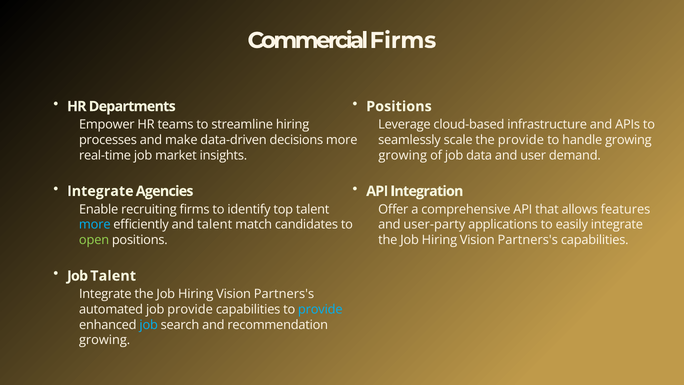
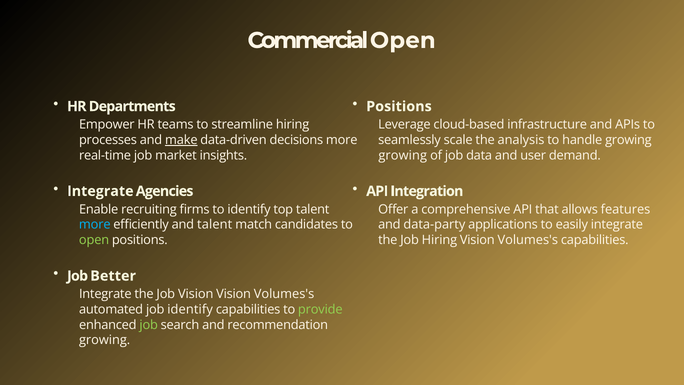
Commercial Firms: Firms -> Open
make underline: none -> present
the provide: provide -> analysis
user-party: user-party -> data-party
Partners's at (528, 240): Partners's -> Volumes's
Job Talent: Talent -> Better
Hiring at (196, 294): Hiring -> Vision
Partners's at (284, 294): Partners's -> Volumes's
job provide: provide -> identify
provide at (320, 309) colour: light blue -> light green
job at (149, 325) colour: light blue -> light green
